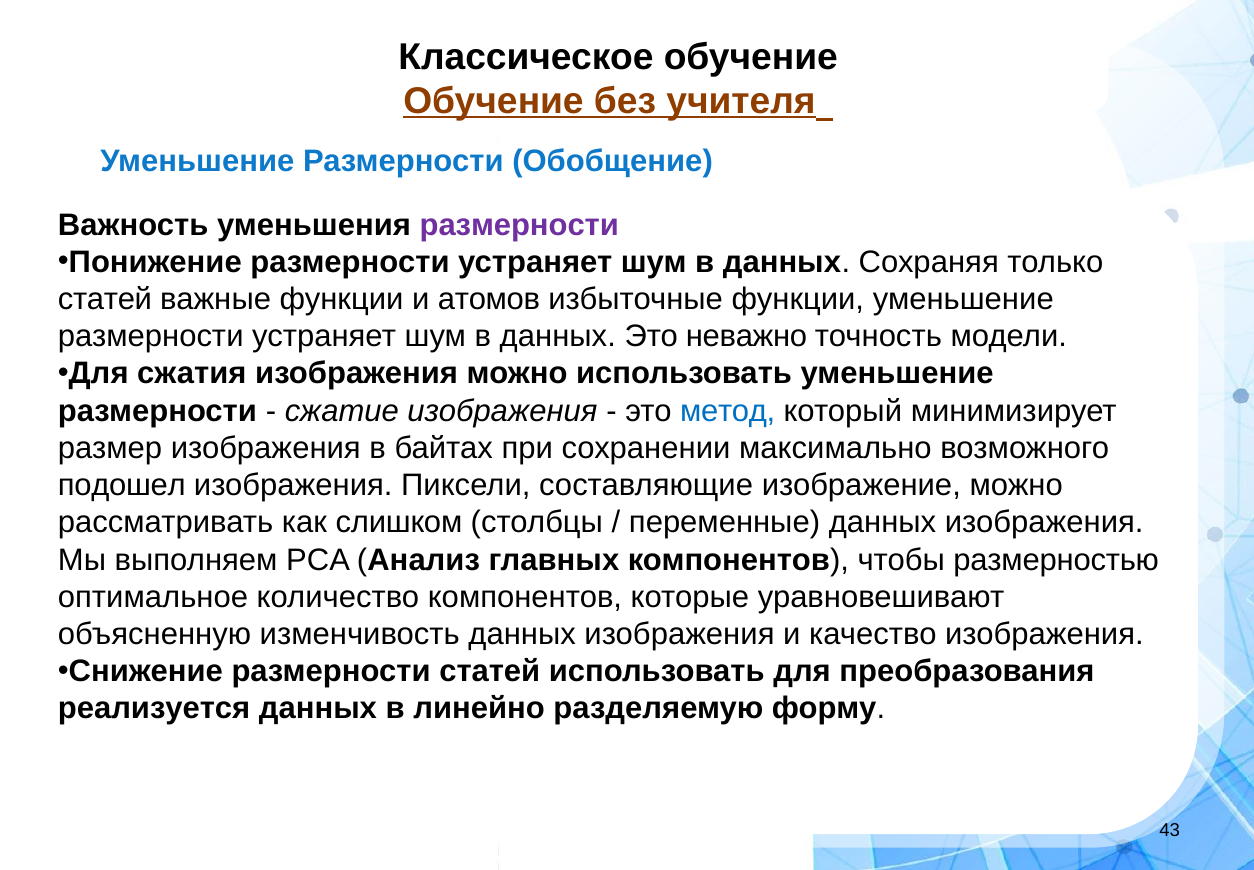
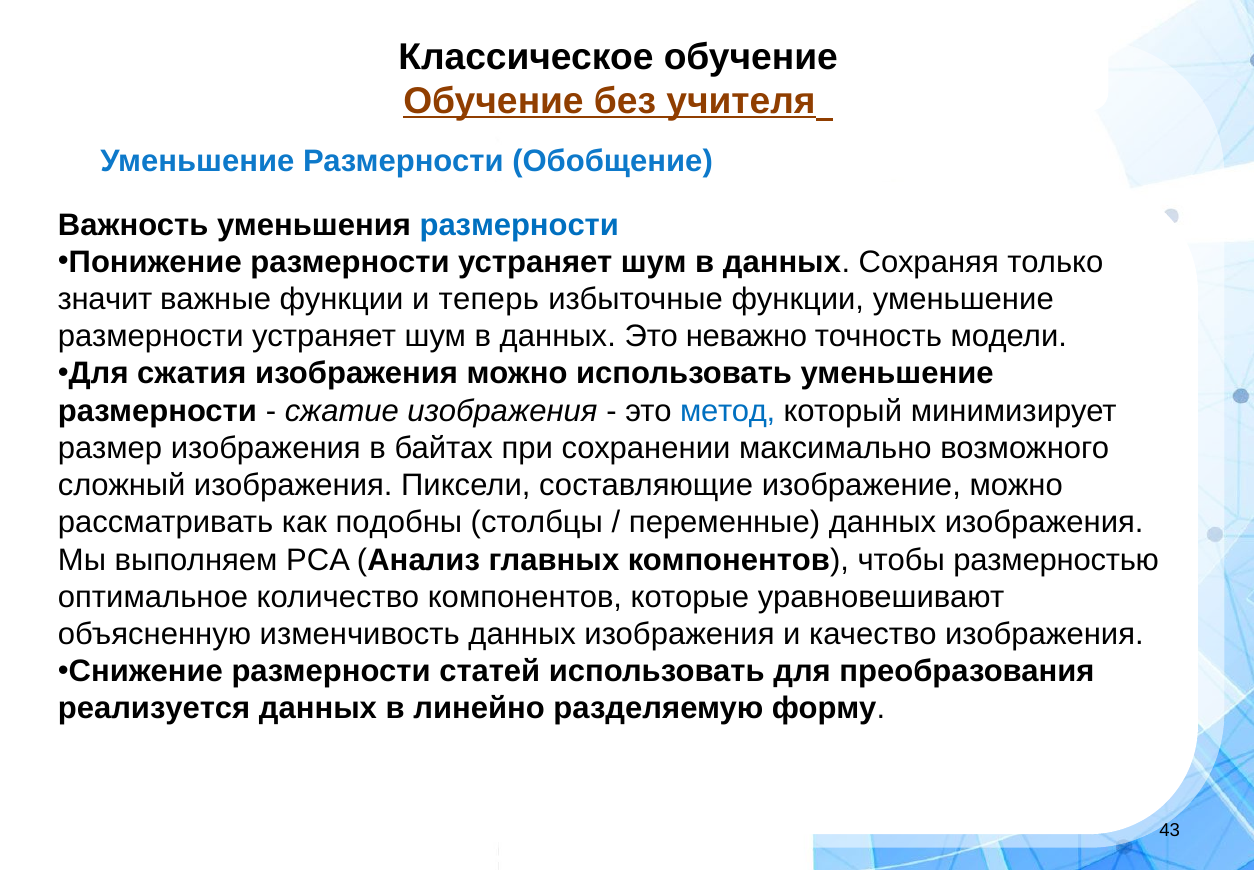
размерности at (519, 225) colour: purple -> blue
статей at (105, 299): статей -> значит
атомов: атомов -> теперь
подошел: подошел -> сложный
слишком: слишком -> подобны
